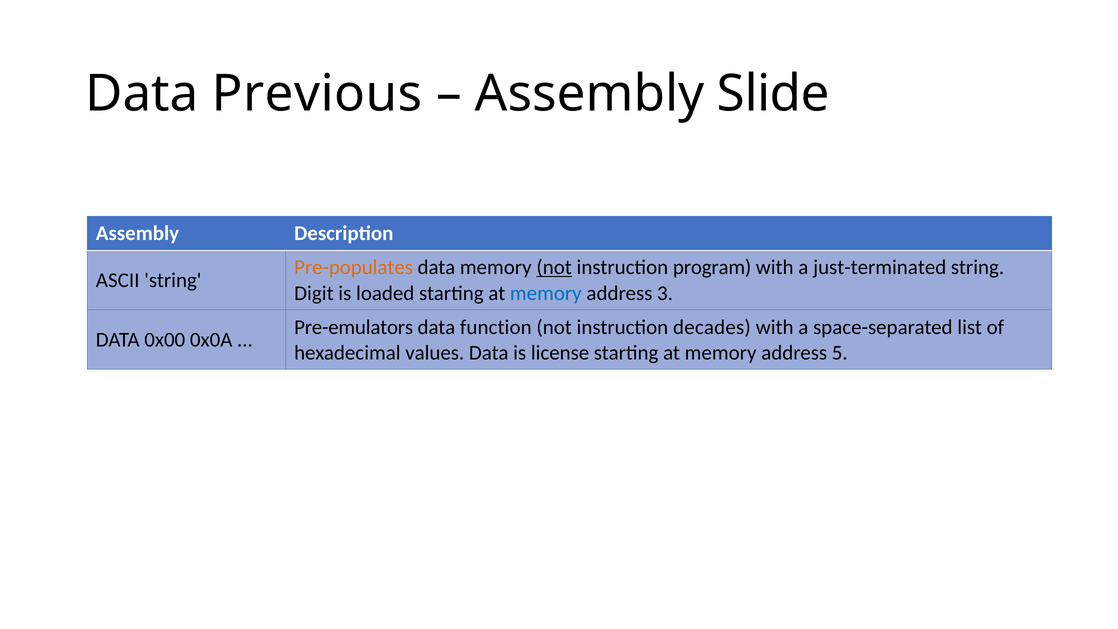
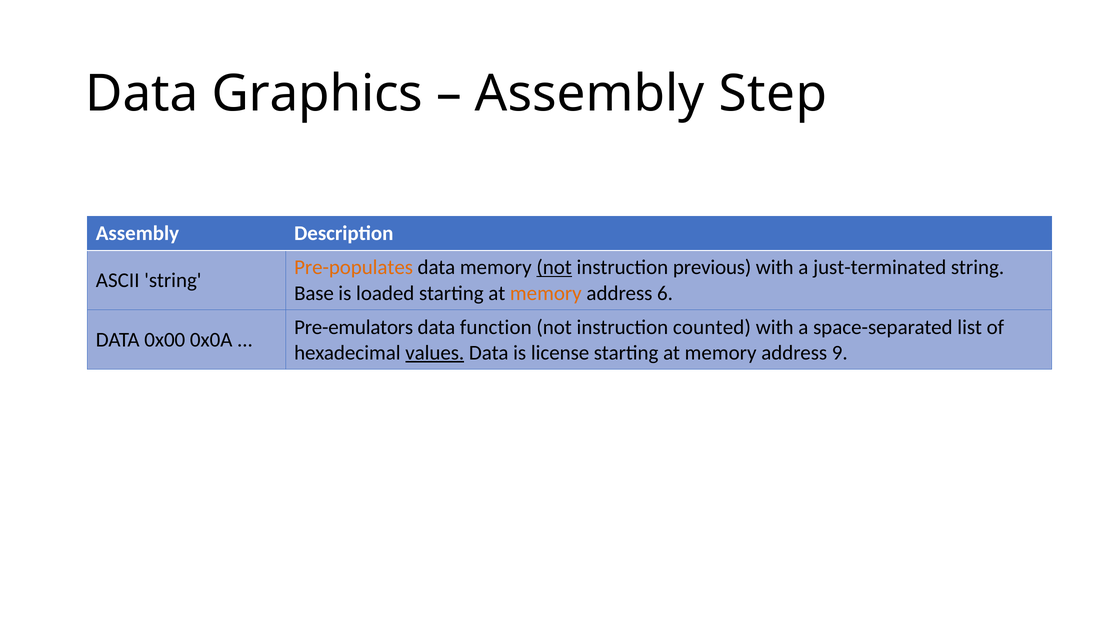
Previous: Previous -> Graphics
Slide: Slide -> Step
program: program -> previous
Digit: Digit -> Base
memory at (546, 293) colour: blue -> orange
3: 3 -> 6
decades: decades -> counted
values underline: none -> present
5: 5 -> 9
